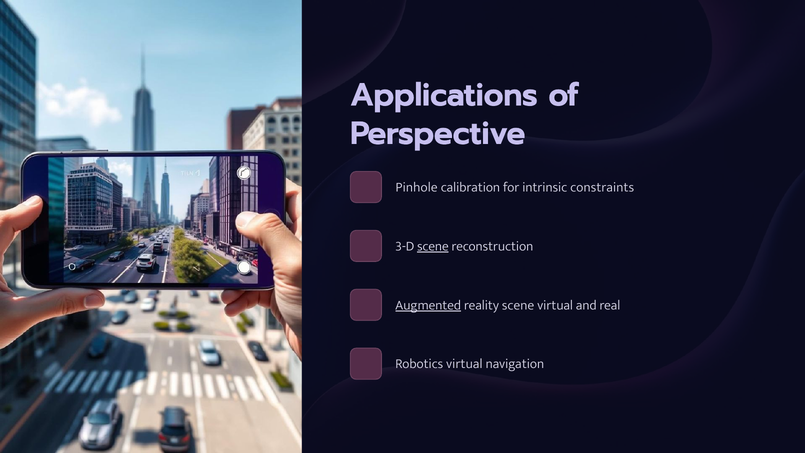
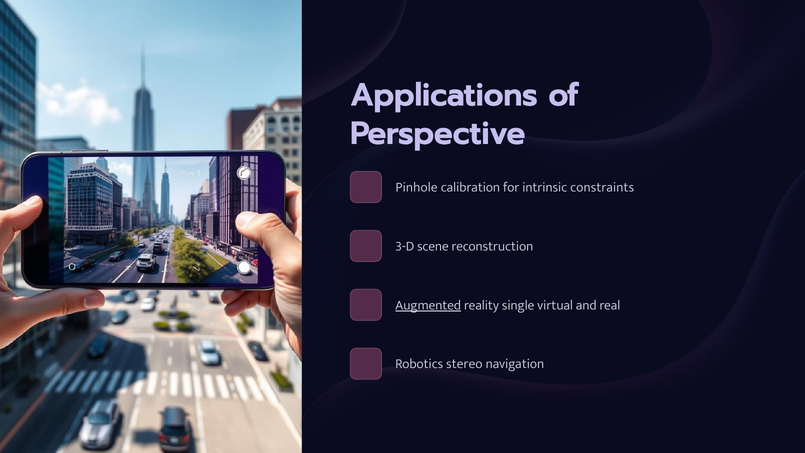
scene at (433, 246) underline: present -> none
reality scene: scene -> single
Robotics virtual: virtual -> stereo
